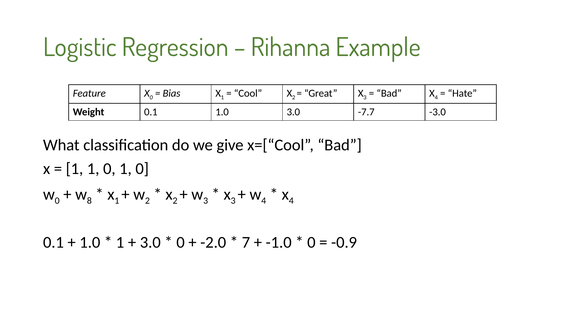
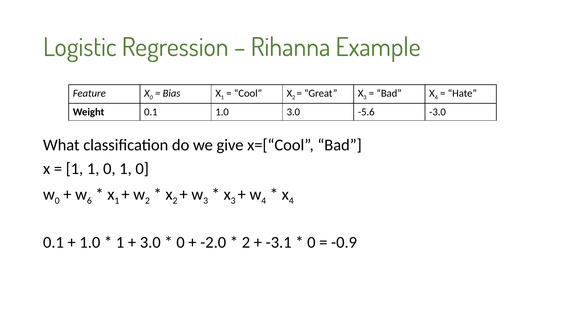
-7.7: -7.7 -> -5.6
8: 8 -> 6
7 at (246, 242): 7 -> 2
-1.0: -1.0 -> -3.1
